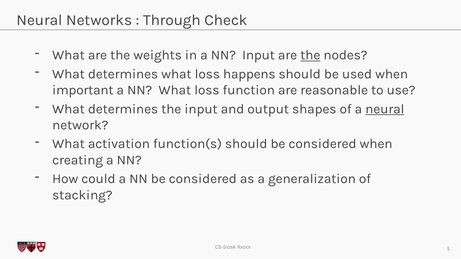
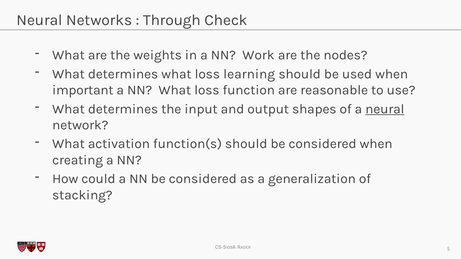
NN Input: Input -> Work
the at (310, 55) underline: present -> none
happens: happens -> learning
